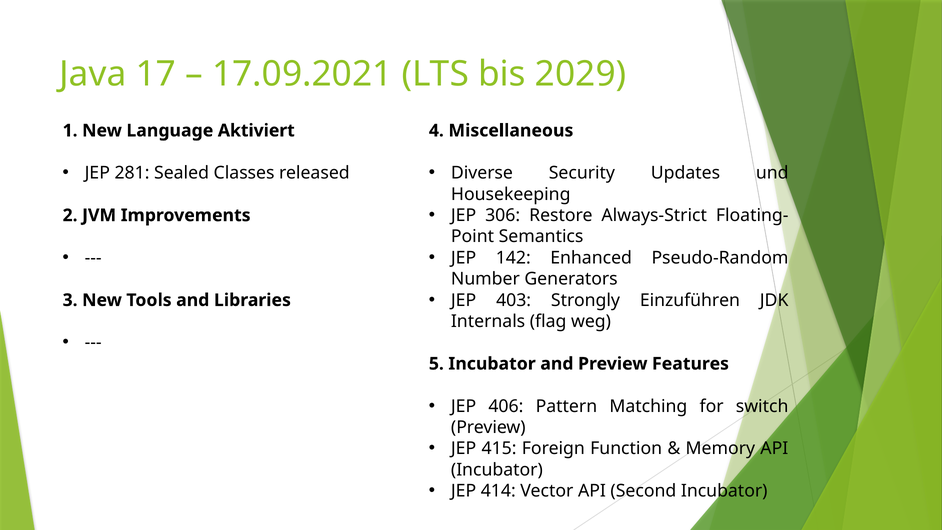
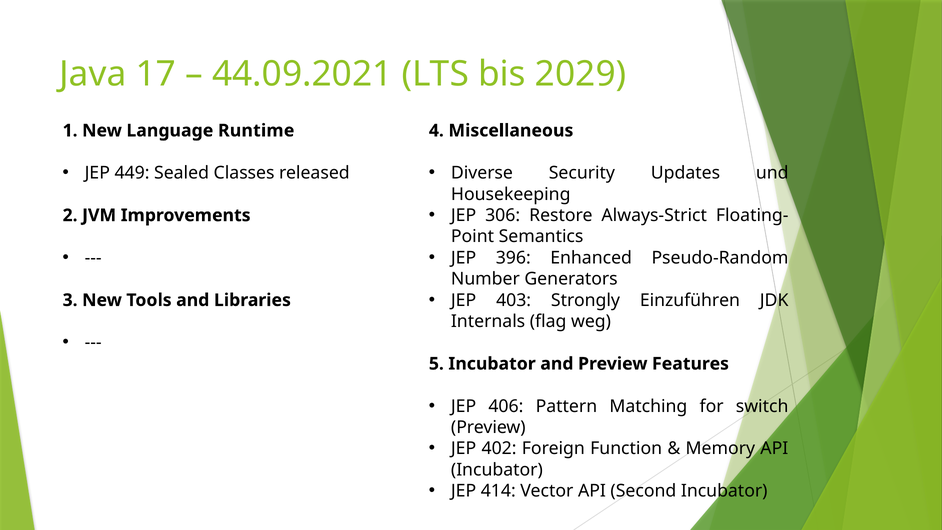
17.09.2021: 17.09.2021 -> 44.09.2021
Aktiviert: Aktiviert -> Runtime
281: 281 -> 449
142: 142 -> 396
415: 415 -> 402
